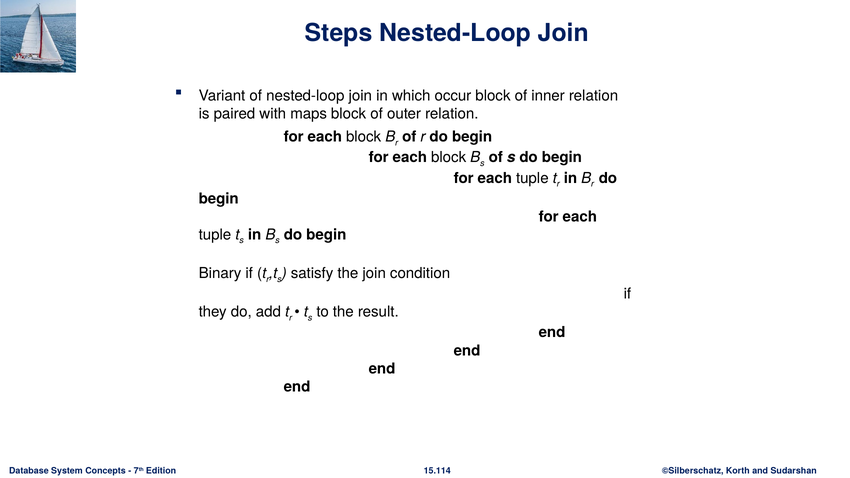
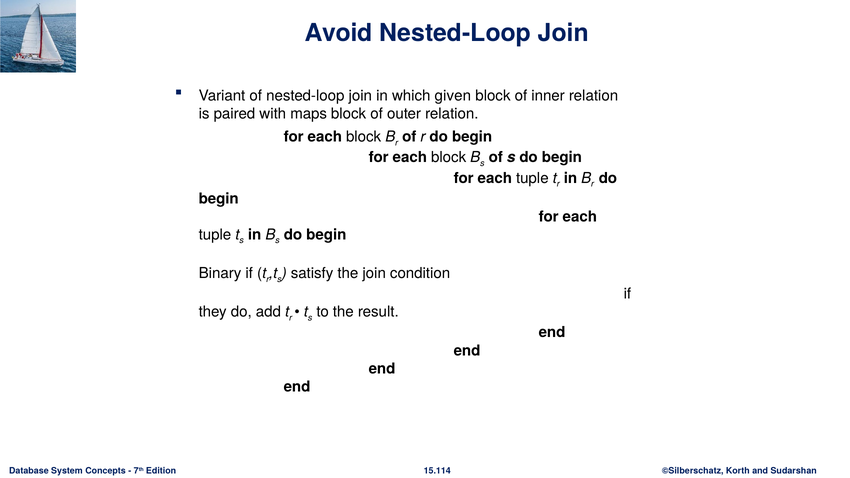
Steps: Steps -> Avoid
occur: occur -> given
